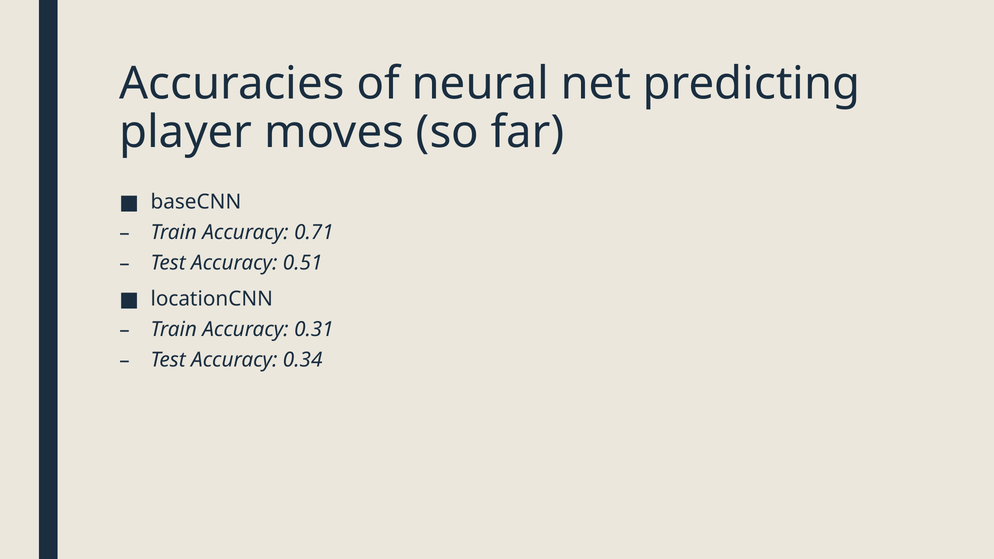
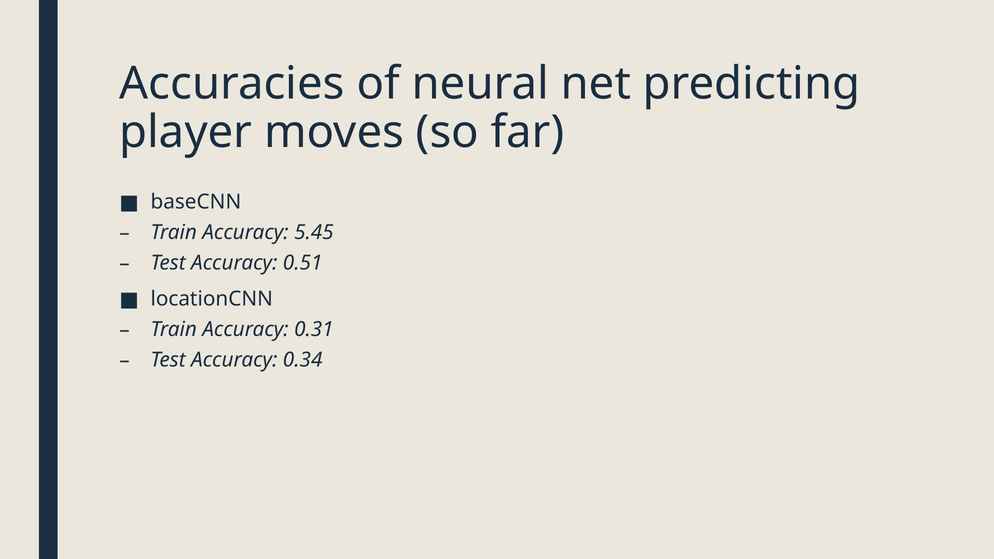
0.71: 0.71 -> 5.45
